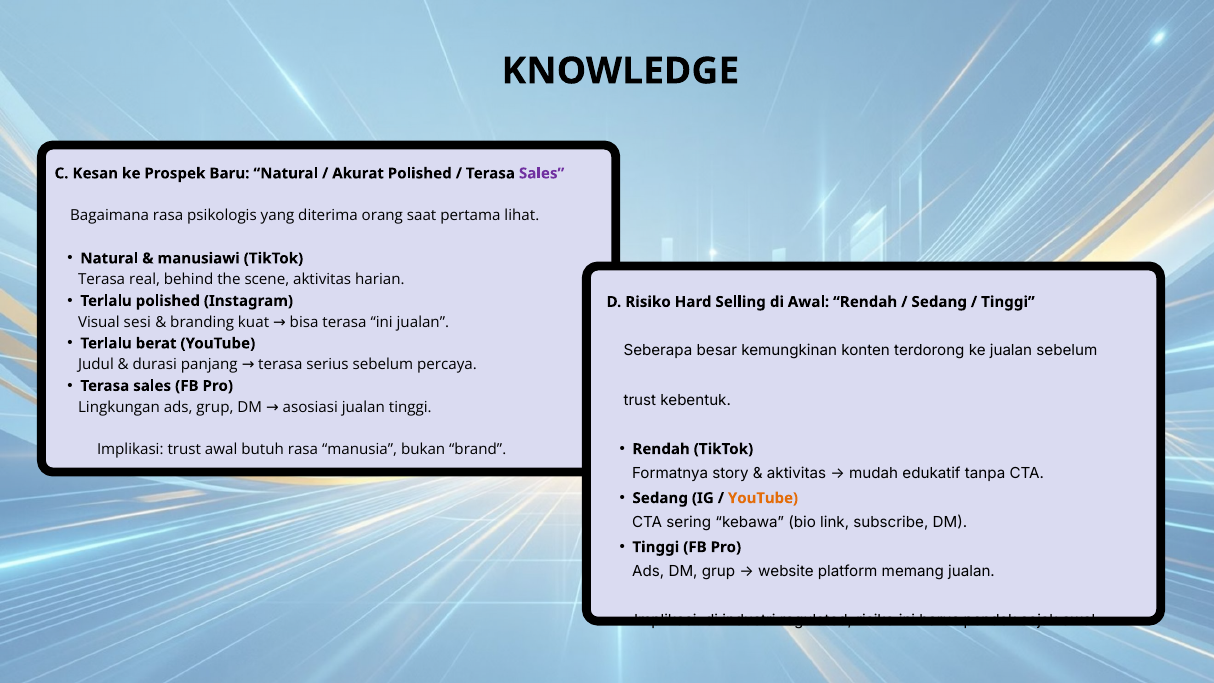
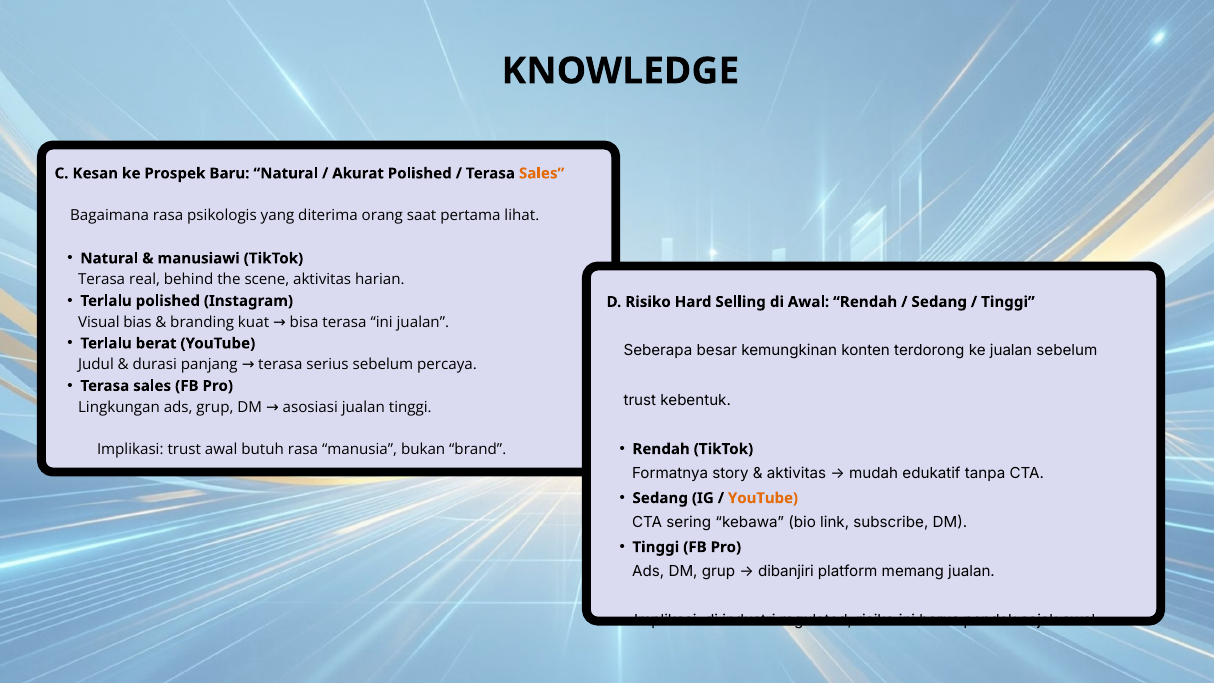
Sales at (542, 173) colour: purple -> orange
sesi: sesi -> bias
website: website -> dibanjiri
